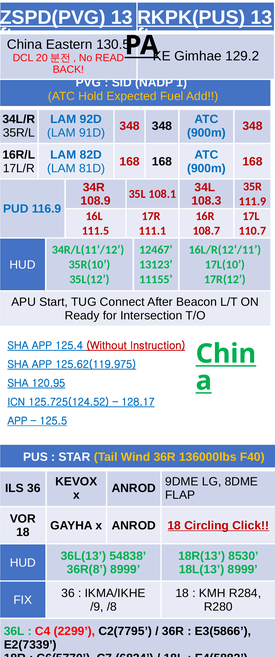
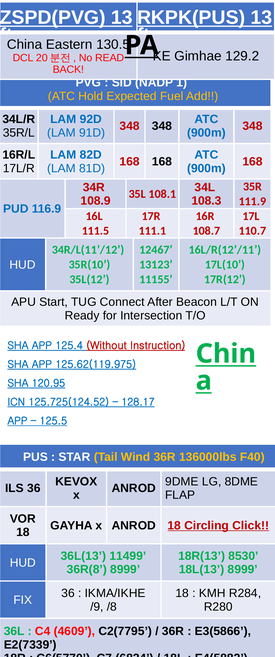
54838: 54838 -> 11499
2299: 2299 -> 4609
